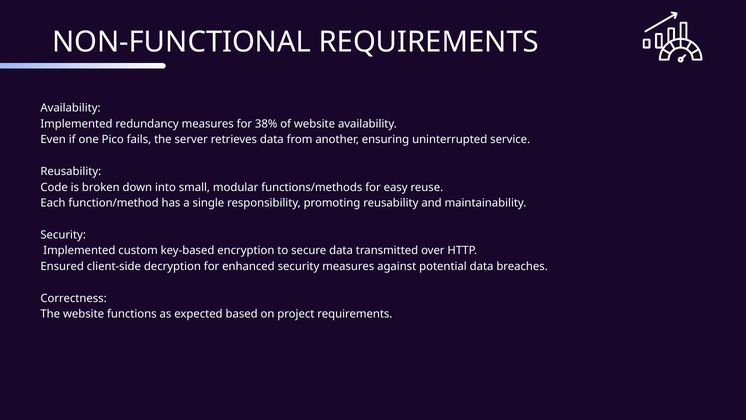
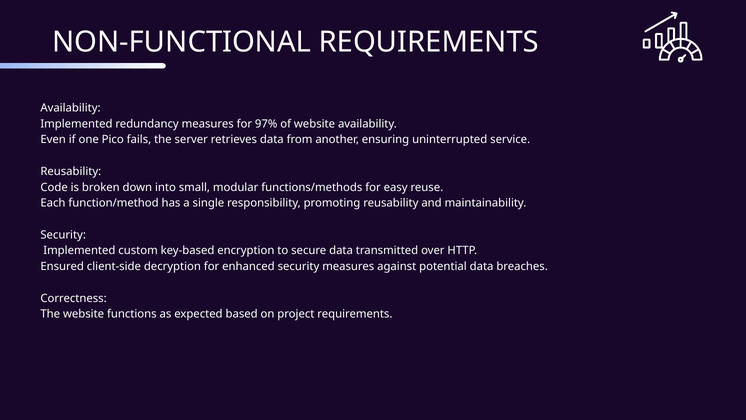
38%: 38% -> 97%
